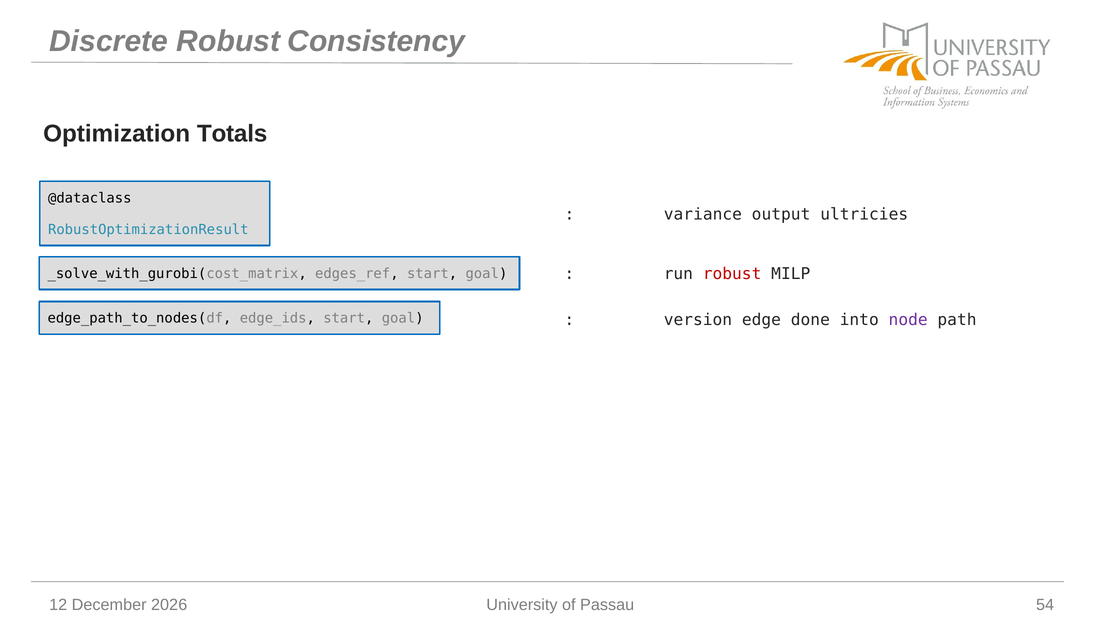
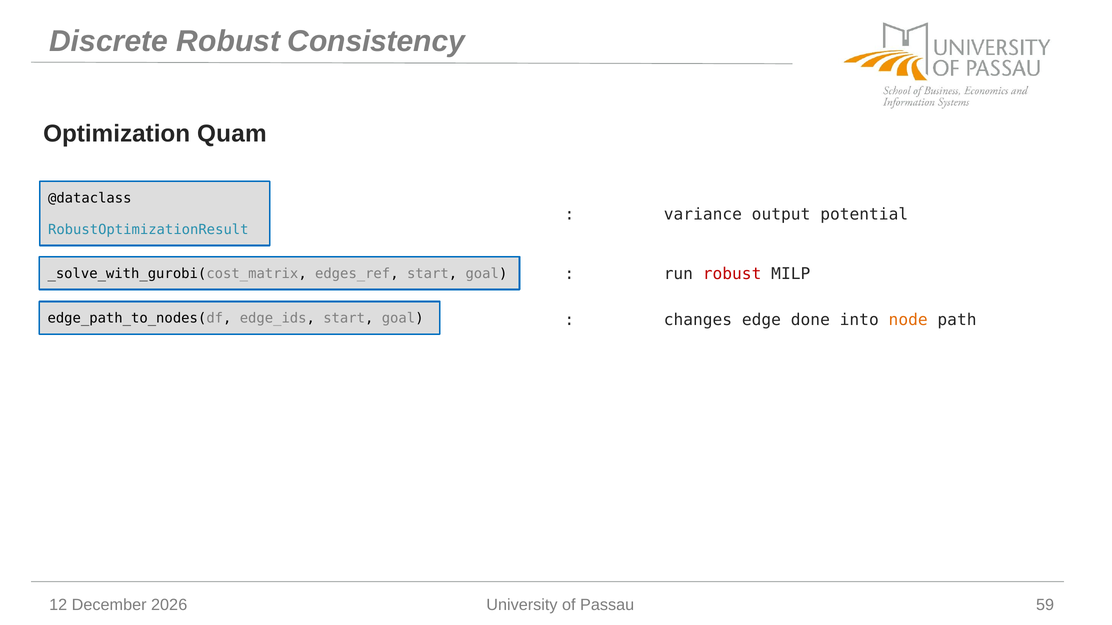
Totals: Totals -> Quam
ultricies: ultricies -> potential
version: version -> changes
node colour: purple -> orange
54: 54 -> 59
